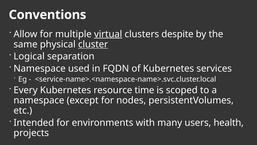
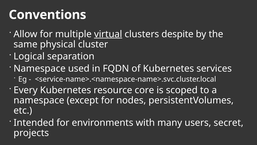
cluster underline: present -> none
time: time -> core
health: health -> secret
